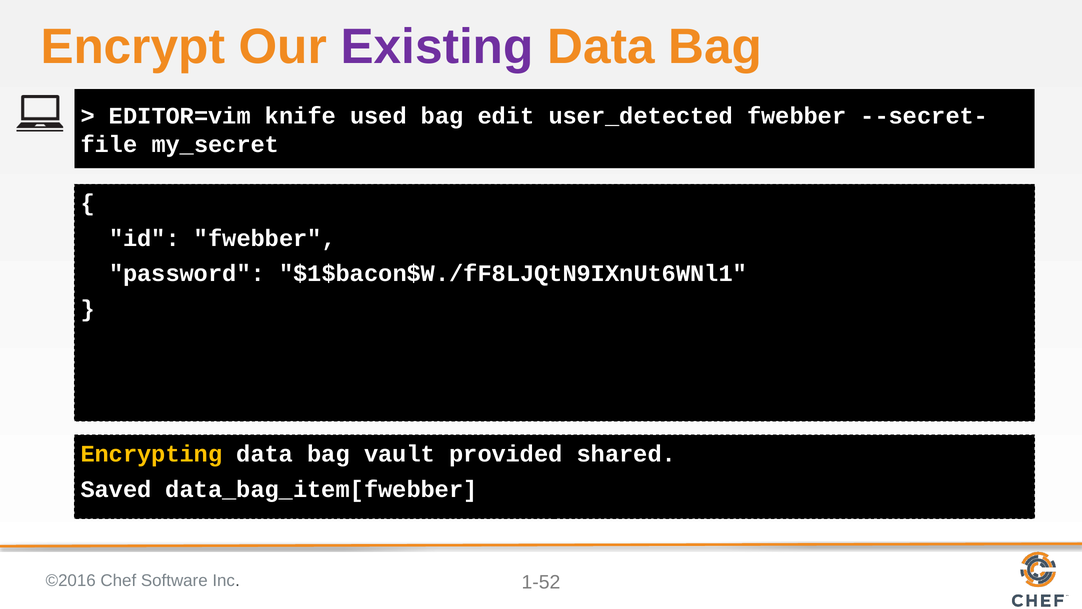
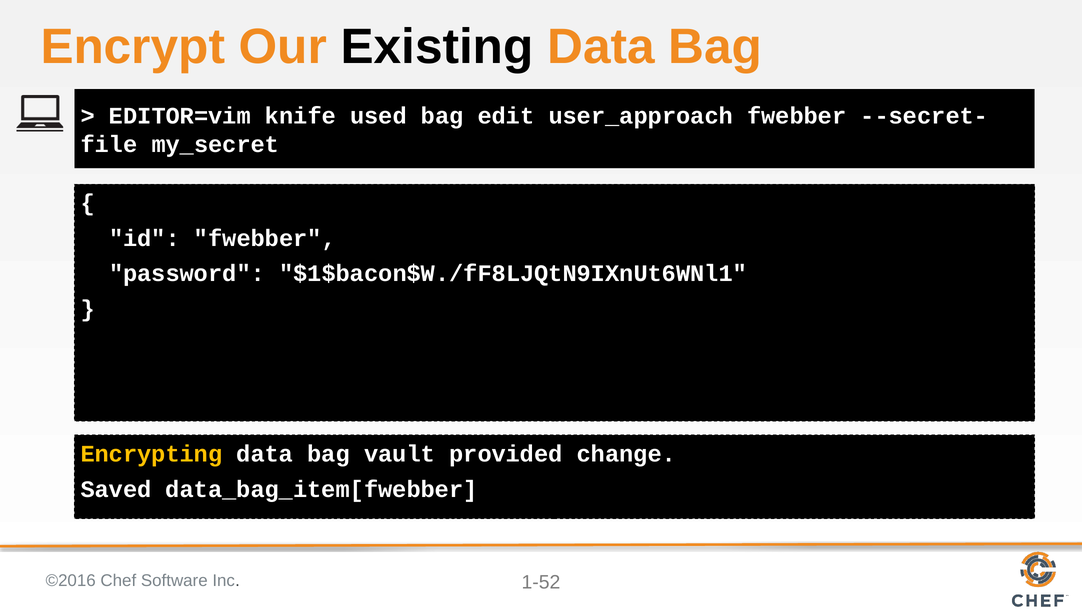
Existing colour: purple -> black
user_detected: user_detected -> user_approach
shared: shared -> change
